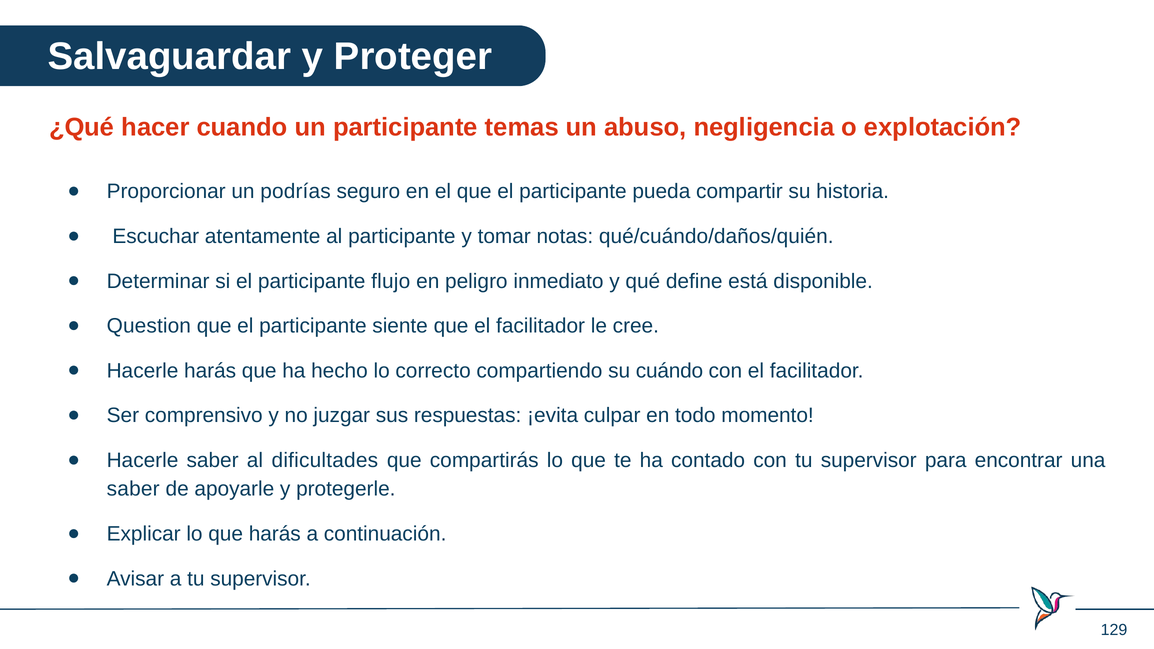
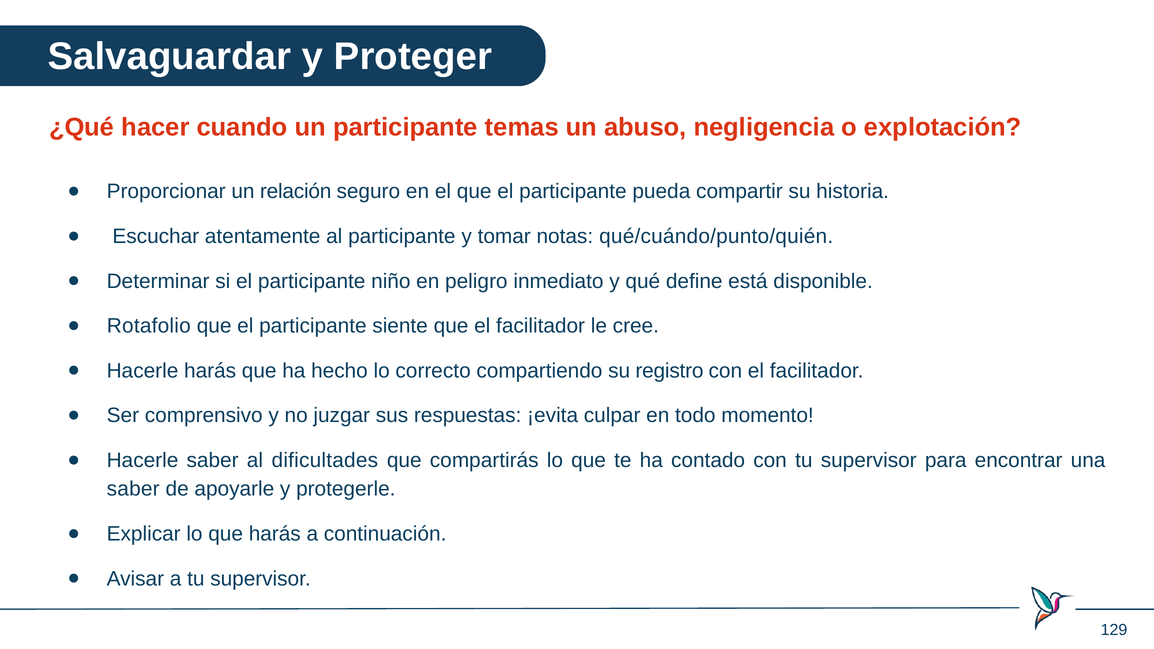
podrías: podrías -> relación
qué/cuándo/daños/quién: qué/cuándo/daños/quién -> qué/cuándo/punto/quién
flujo: flujo -> niño
Question: Question -> Rotafolio
cuándo: cuándo -> registro
